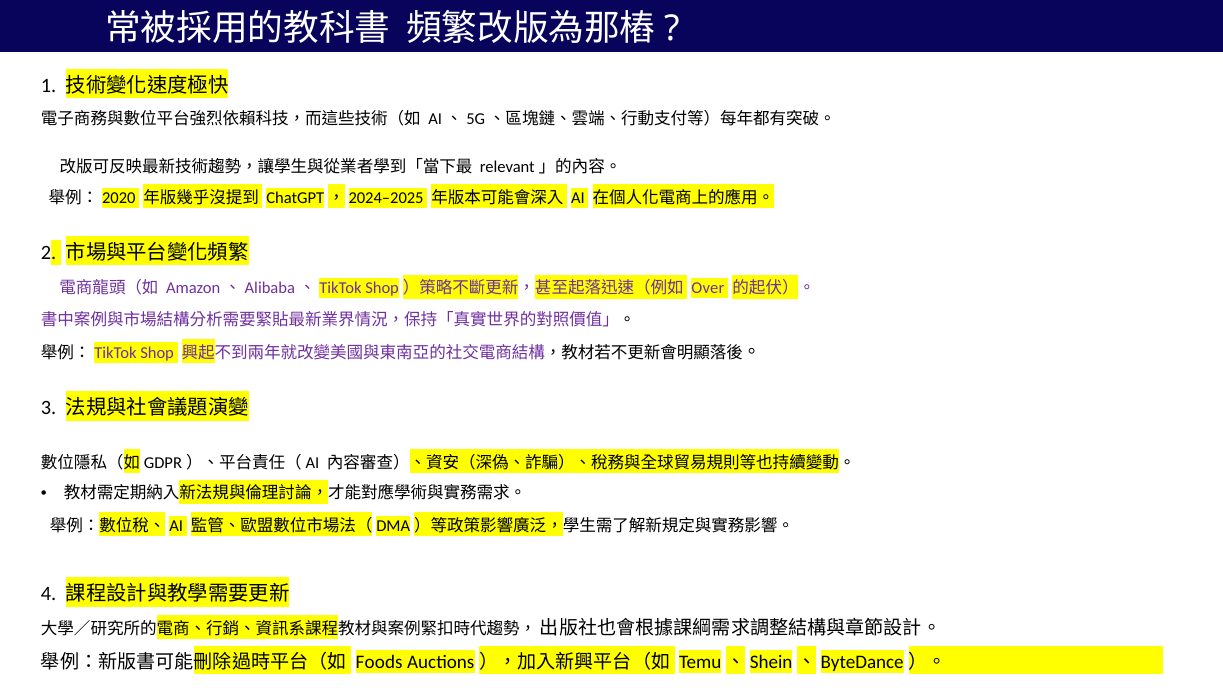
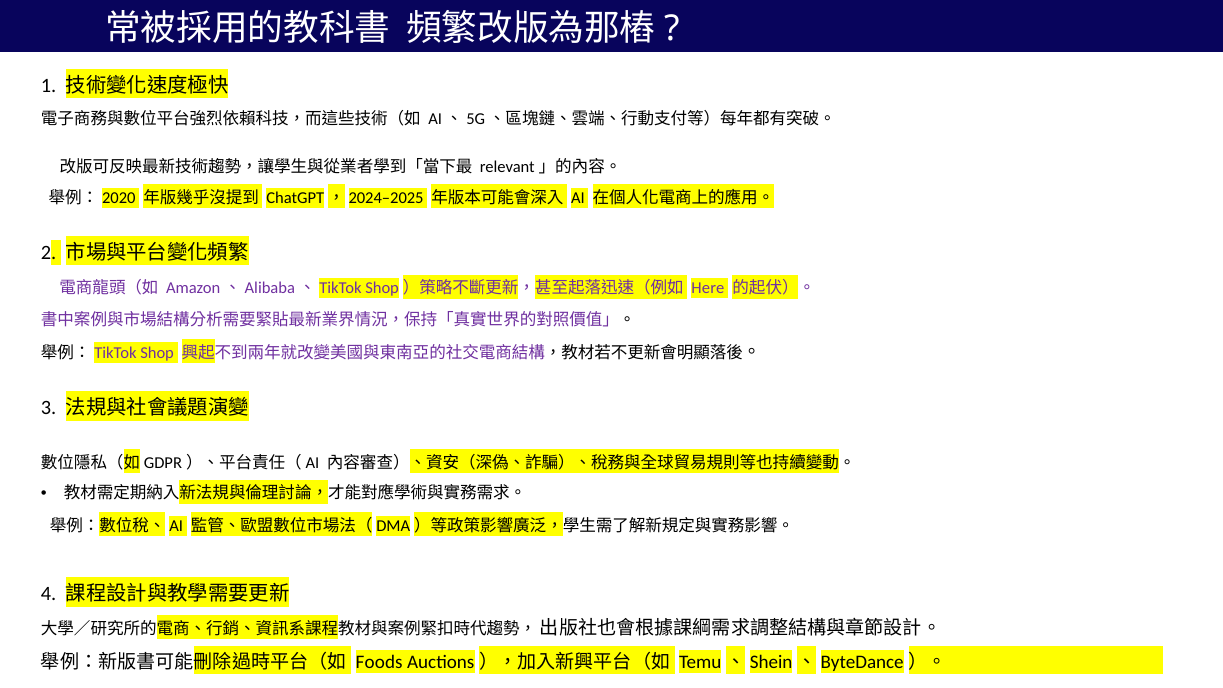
Over: Over -> Here
